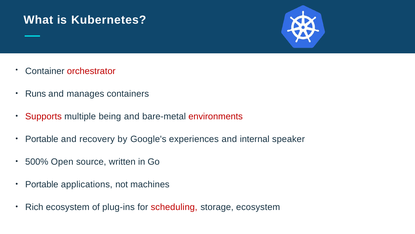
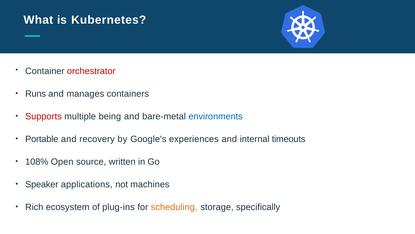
environments colour: red -> blue
speaker: speaker -> timeouts
500%: 500% -> 108%
Portable at (42, 184): Portable -> Speaker
scheduling colour: red -> orange
storage ecosystem: ecosystem -> specifically
